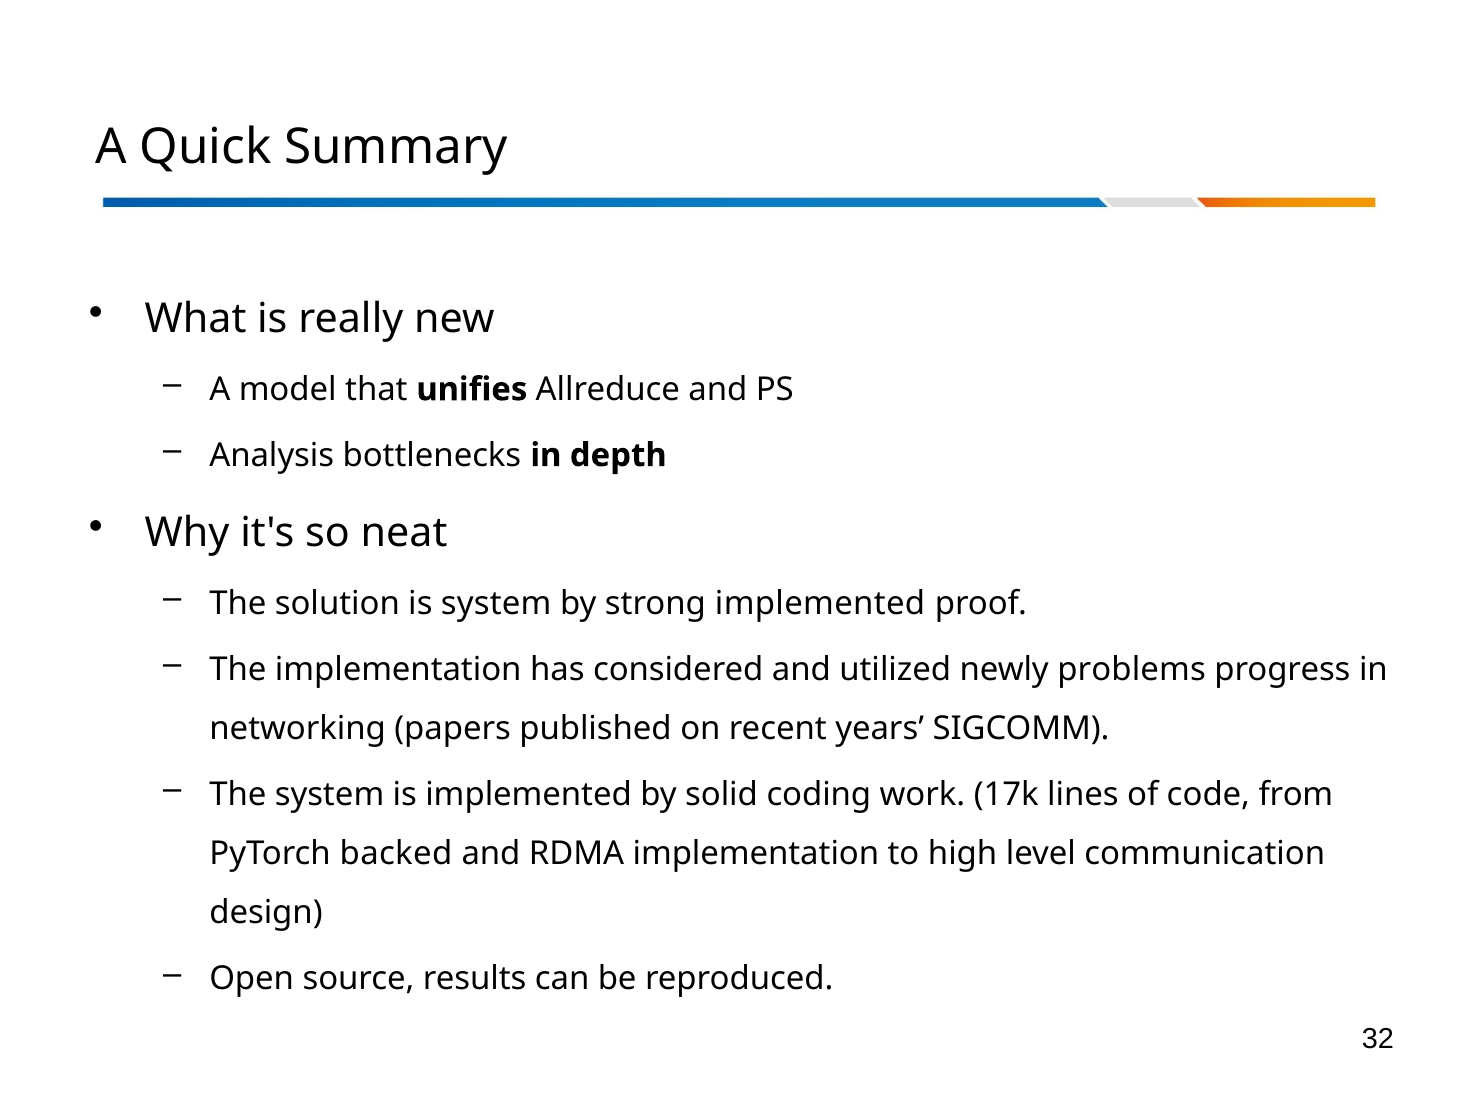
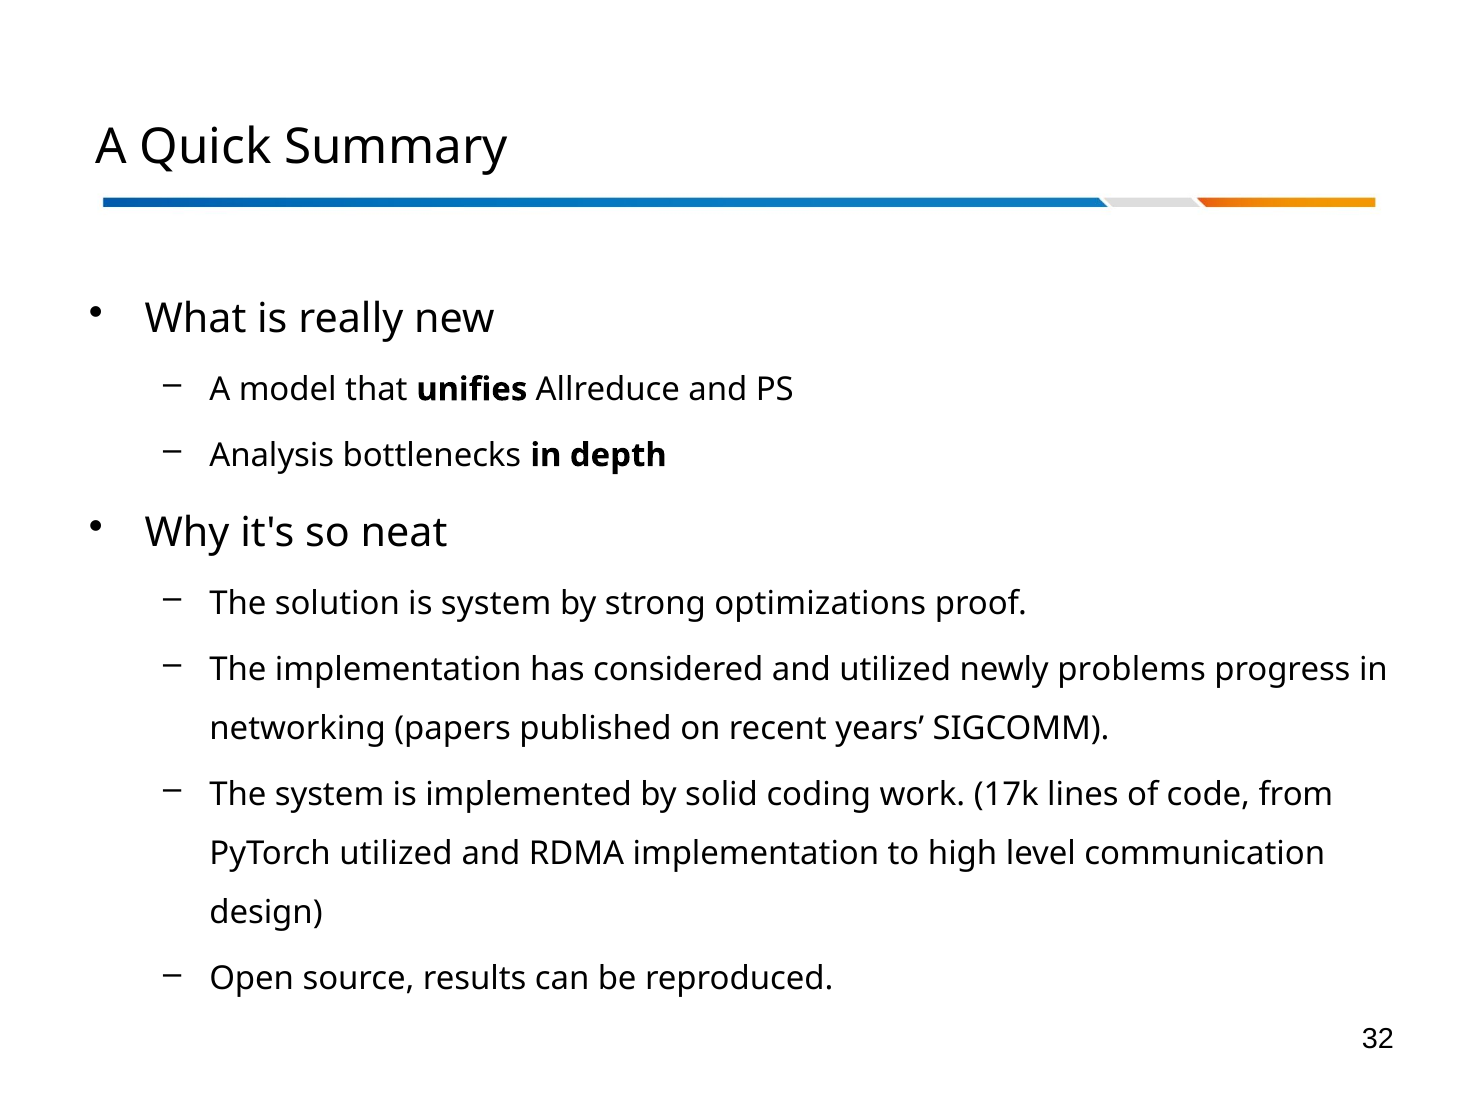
strong implemented: implemented -> optimizations
PyTorch backed: backed -> utilized
